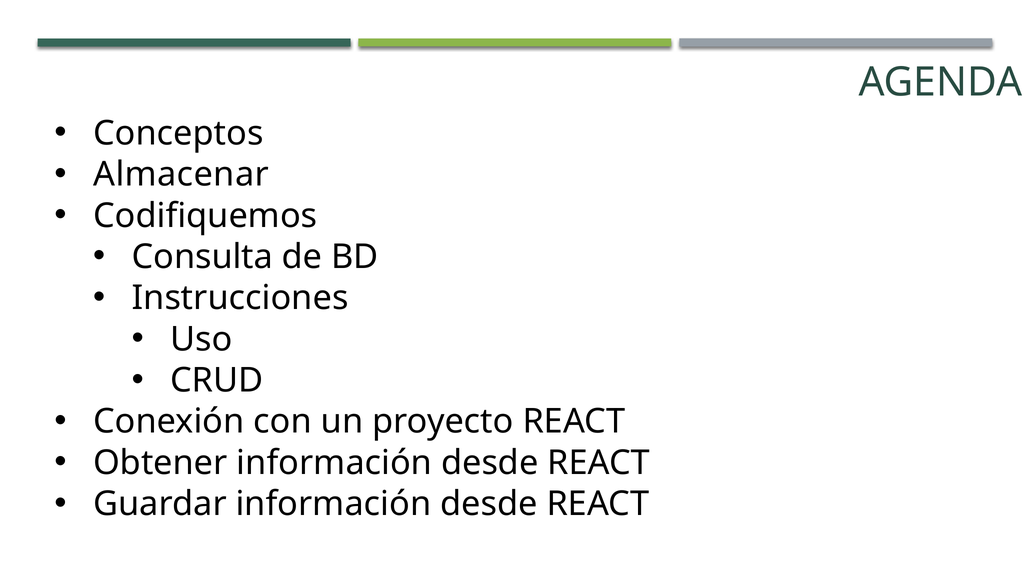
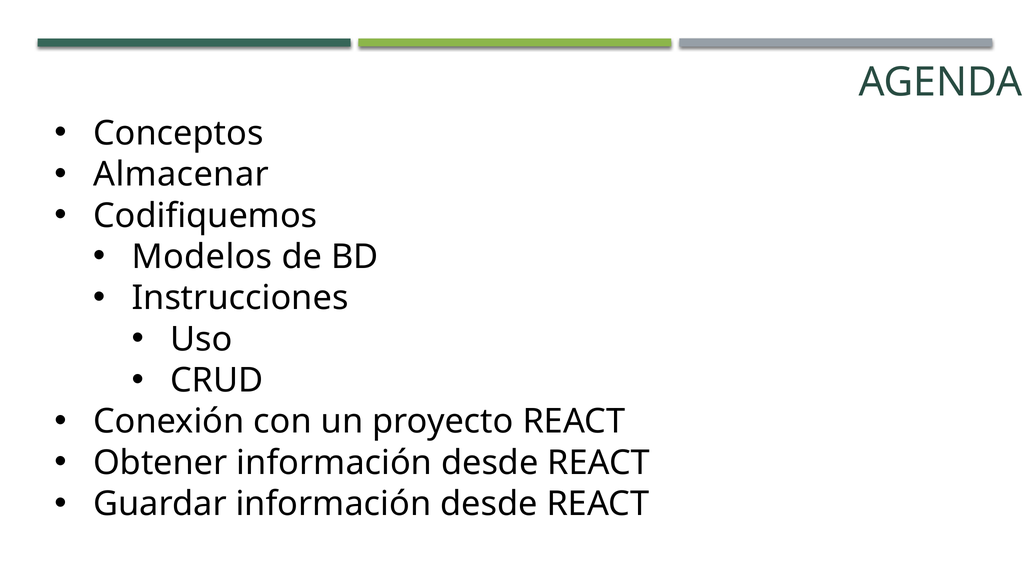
Consulta: Consulta -> Modelos
